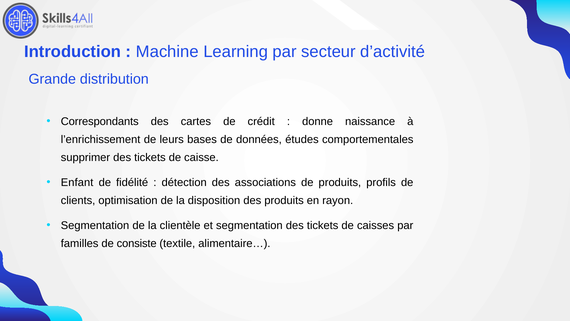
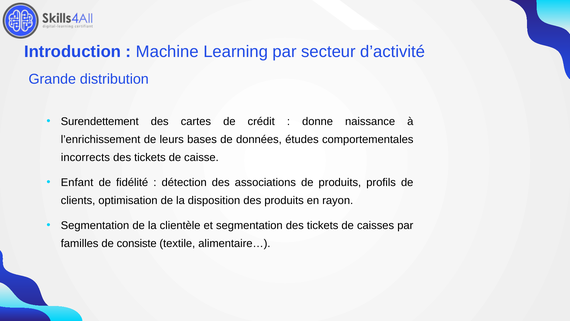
Correspondants: Correspondants -> Surendettement
supprimer: supprimer -> incorrects
